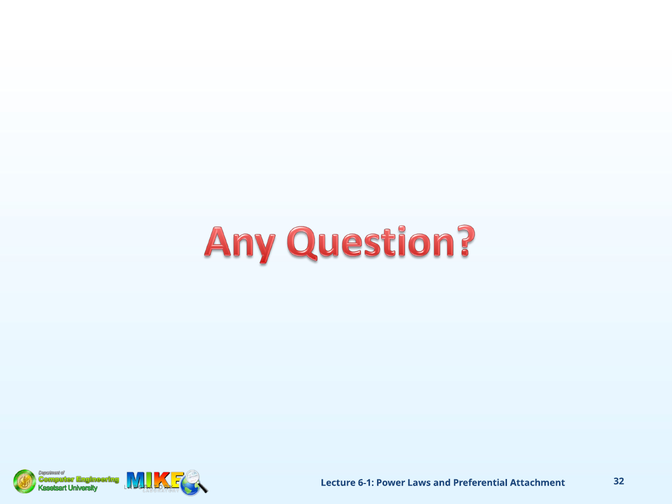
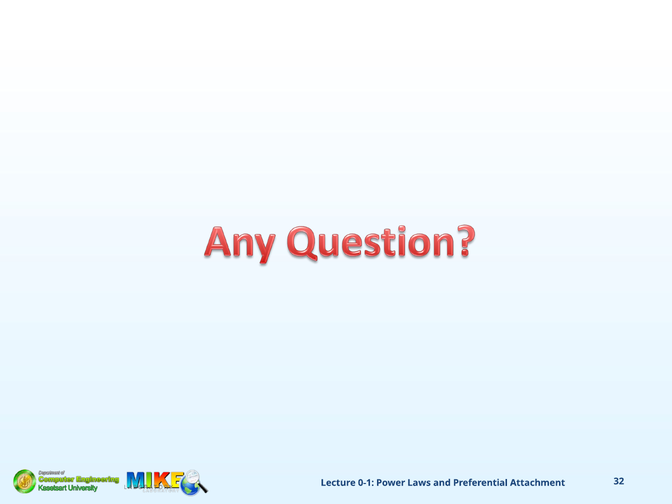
6-1: 6-1 -> 0-1
